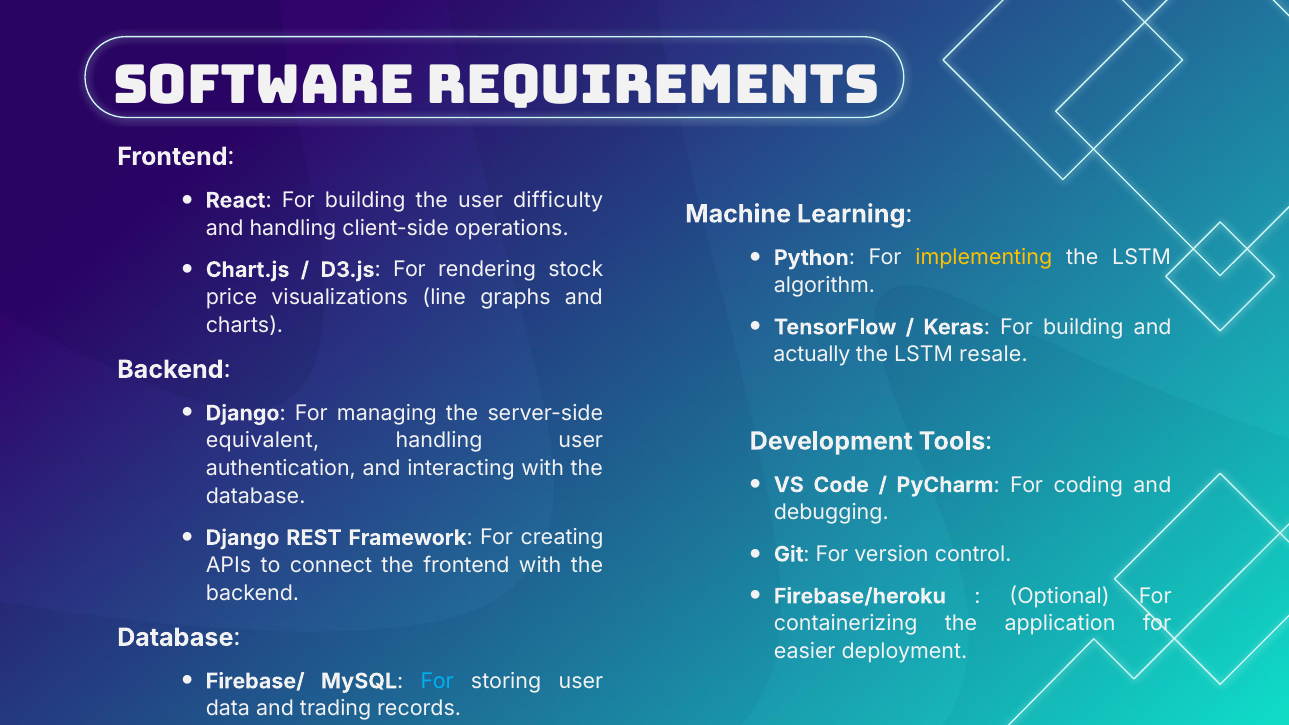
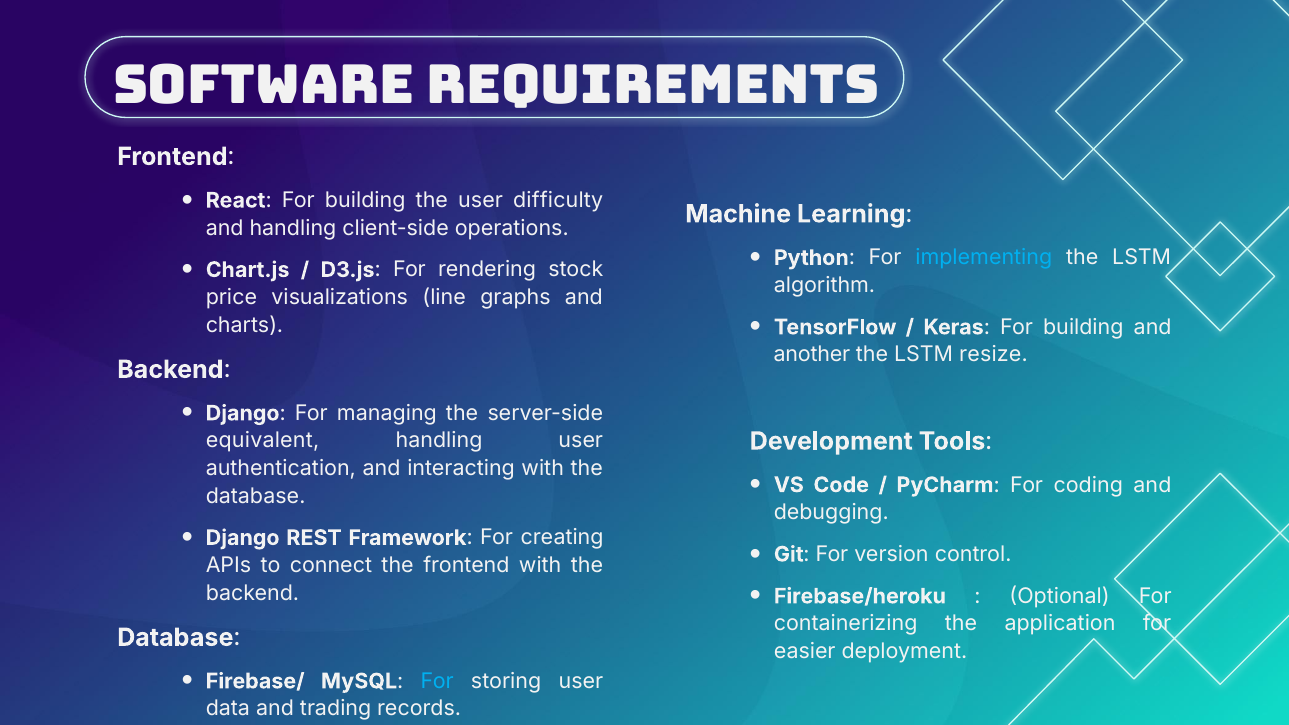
implementing colour: yellow -> light blue
actually: actually -> another
resale: resale -> resize
